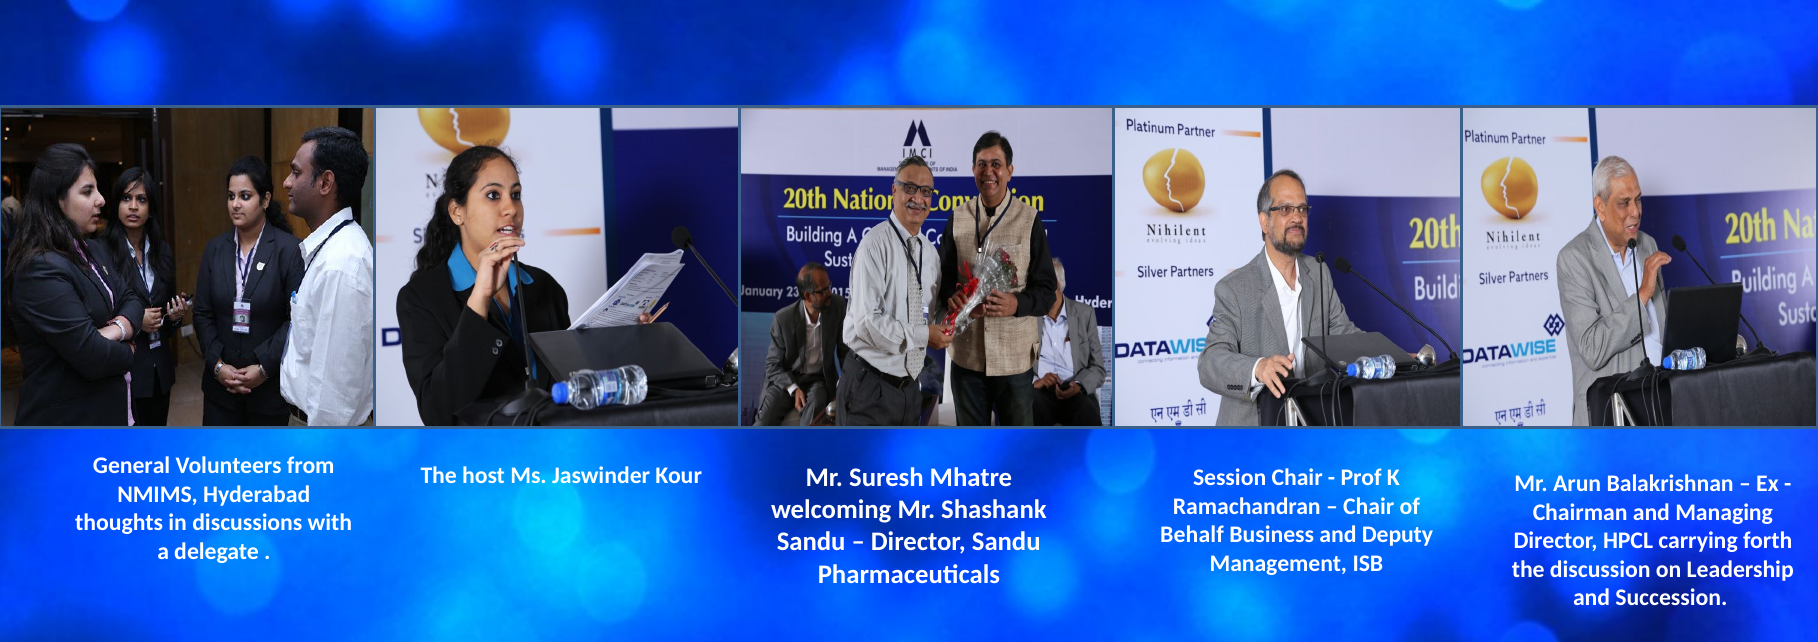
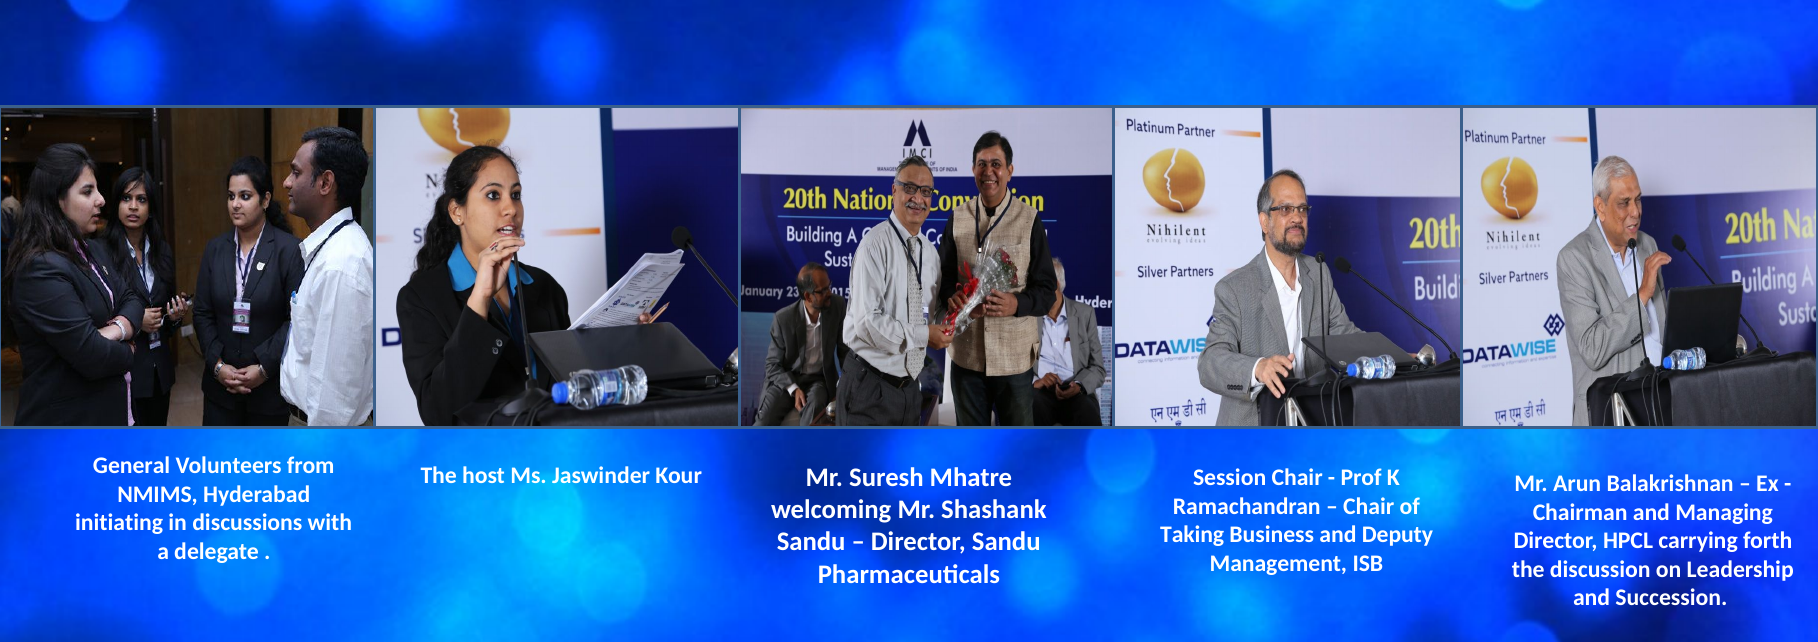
thoughts: thoughts -> initiating
Behalf: Behalf -> Taking
